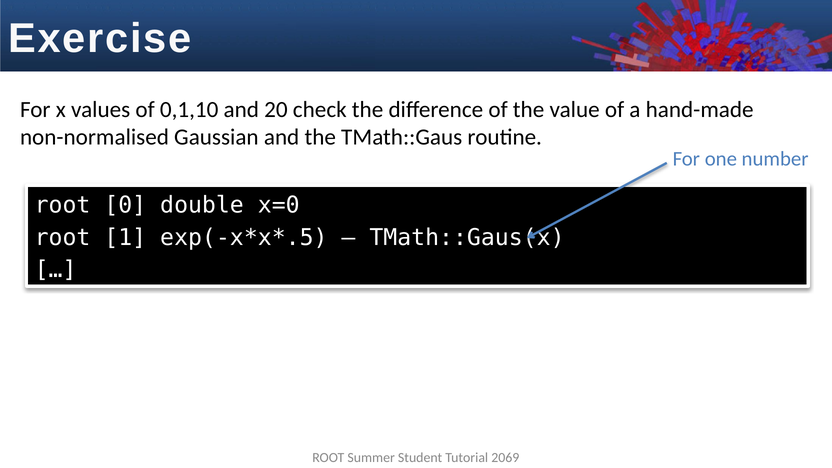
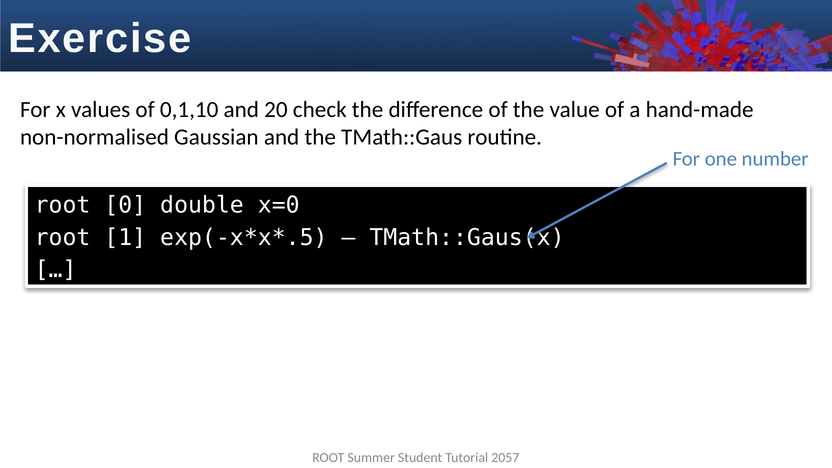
2069: 2069 -> 2057
